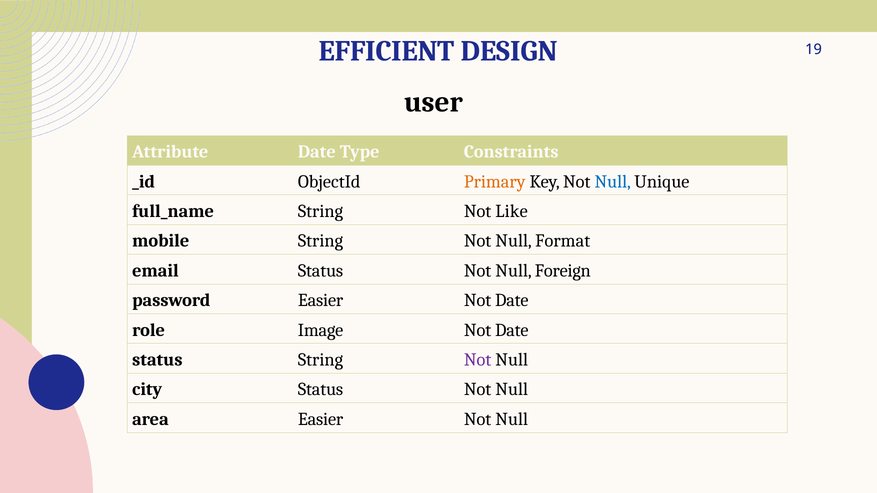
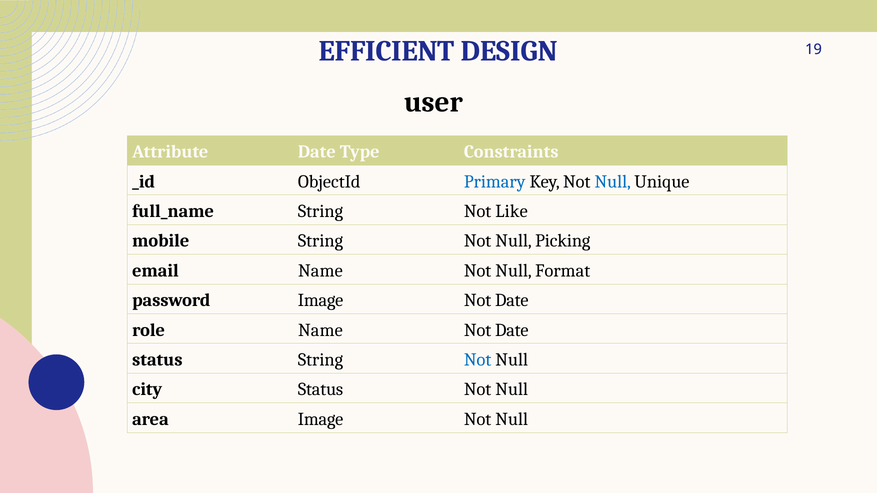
Primary colour: orange -> blue
Format: Format -> Picking
email Status: Status -> Name
Foreign: Foreign -> Format
password Easier: Easier -> Image
role Image: Image -> Name
Not at (478, 360) colour: purple -> blue
area Easier: Easier -> Image
